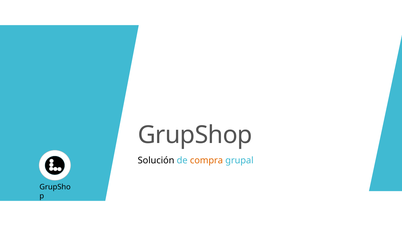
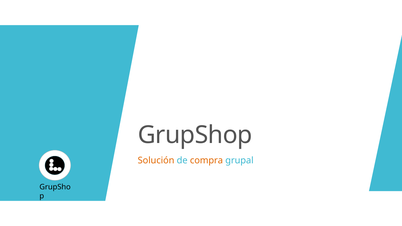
Solución colour: black -> orange
